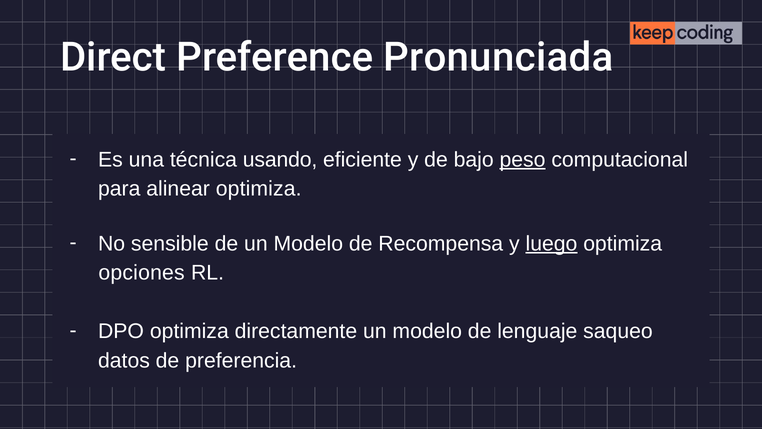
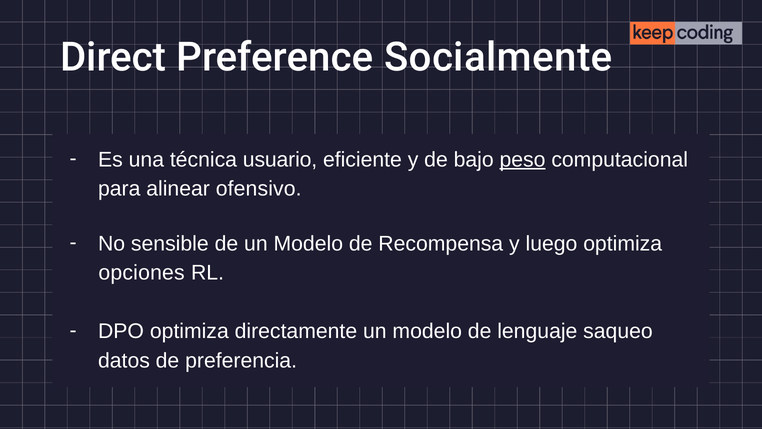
Pronunciada: Pronunciada -> Socialmente
usando: usando -> usuario
alinear optimiza: optimiza -> ofensivo
luego underline: present -> none
